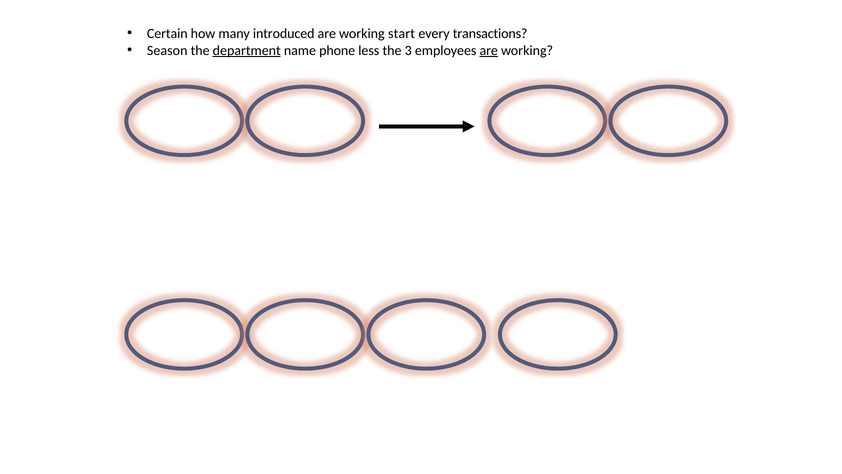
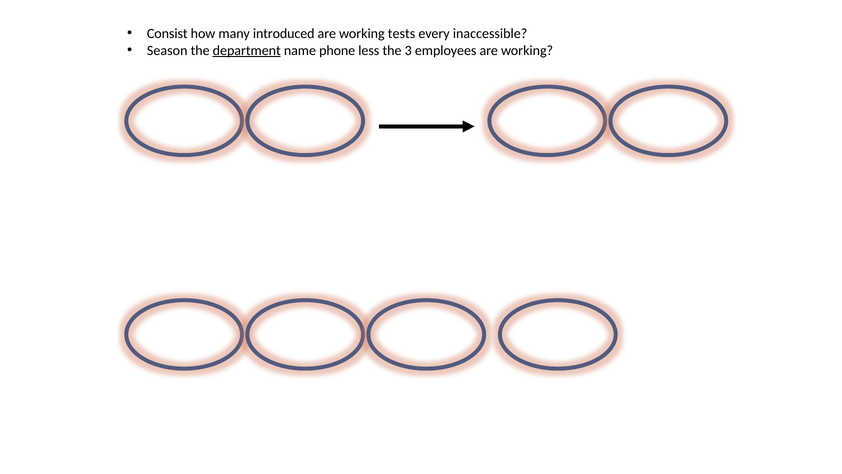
Certain: Certain -> Consist
start: start -> tests
transactions: transactions -> inaccessible
are at (489, 50) underline: present -> none
